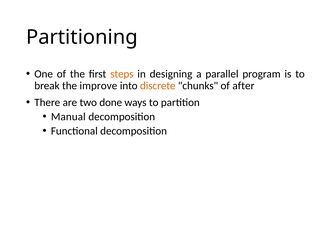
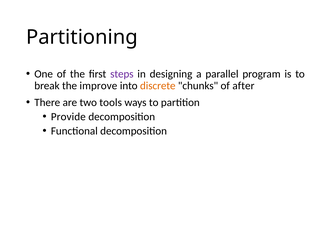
steps colour: orange -> purple
done: done -> tools
Manual: Manual -> Provide
